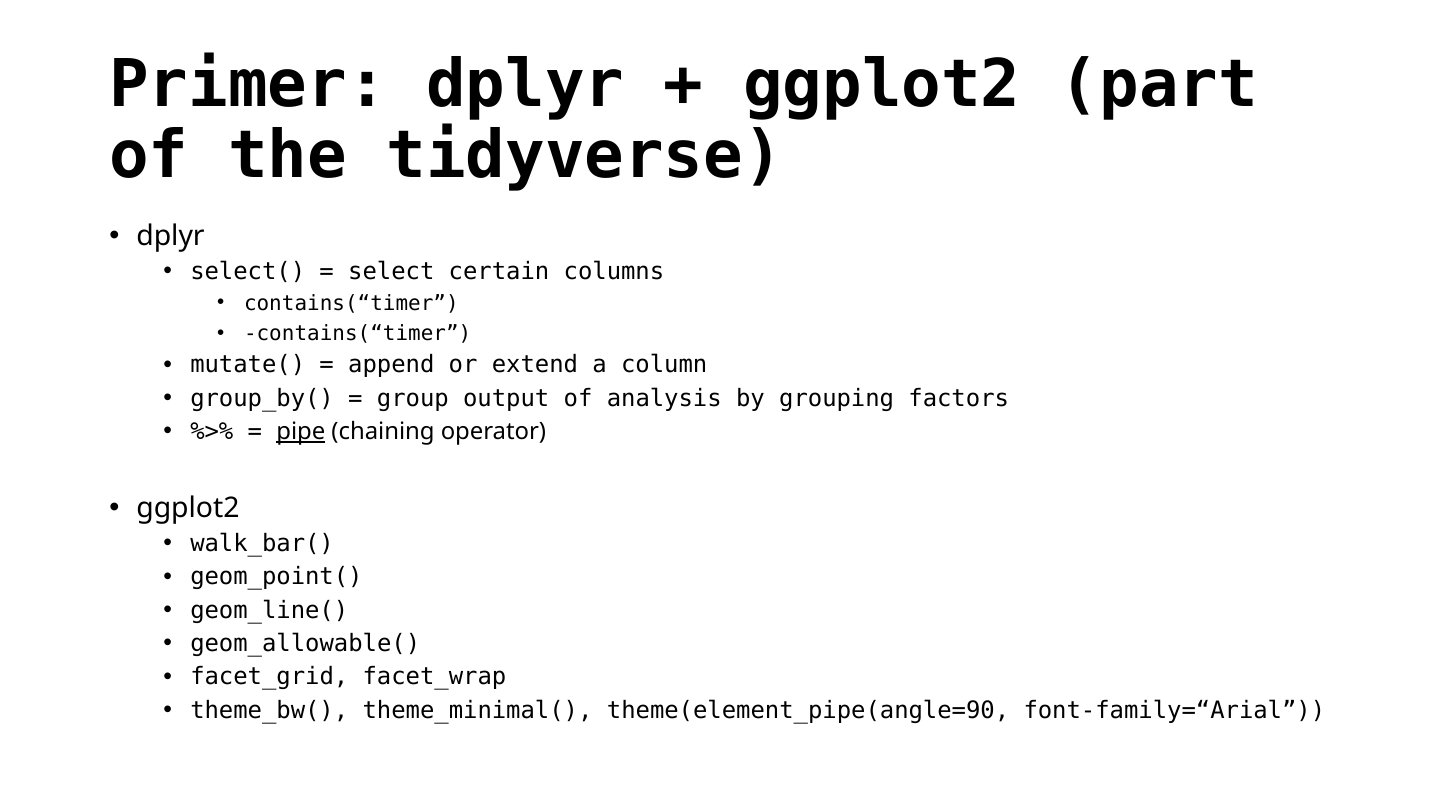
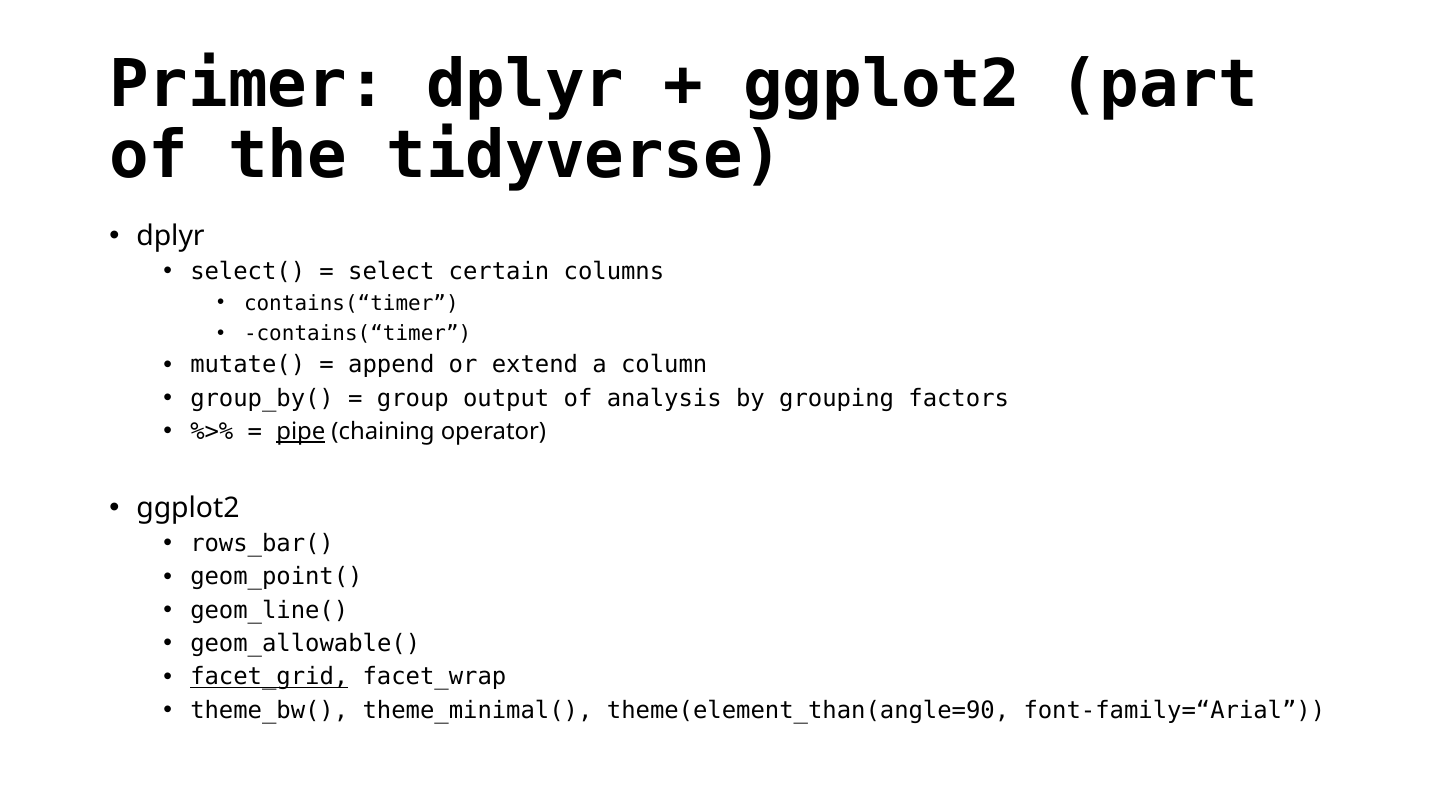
walk_bar(: walk_bar( -> rows_bar(
facet_grid underline: none -> present
theme(element_pipe(angle=90: theme(element_pipe(angle=90 -> theme(element_than(angle=90
